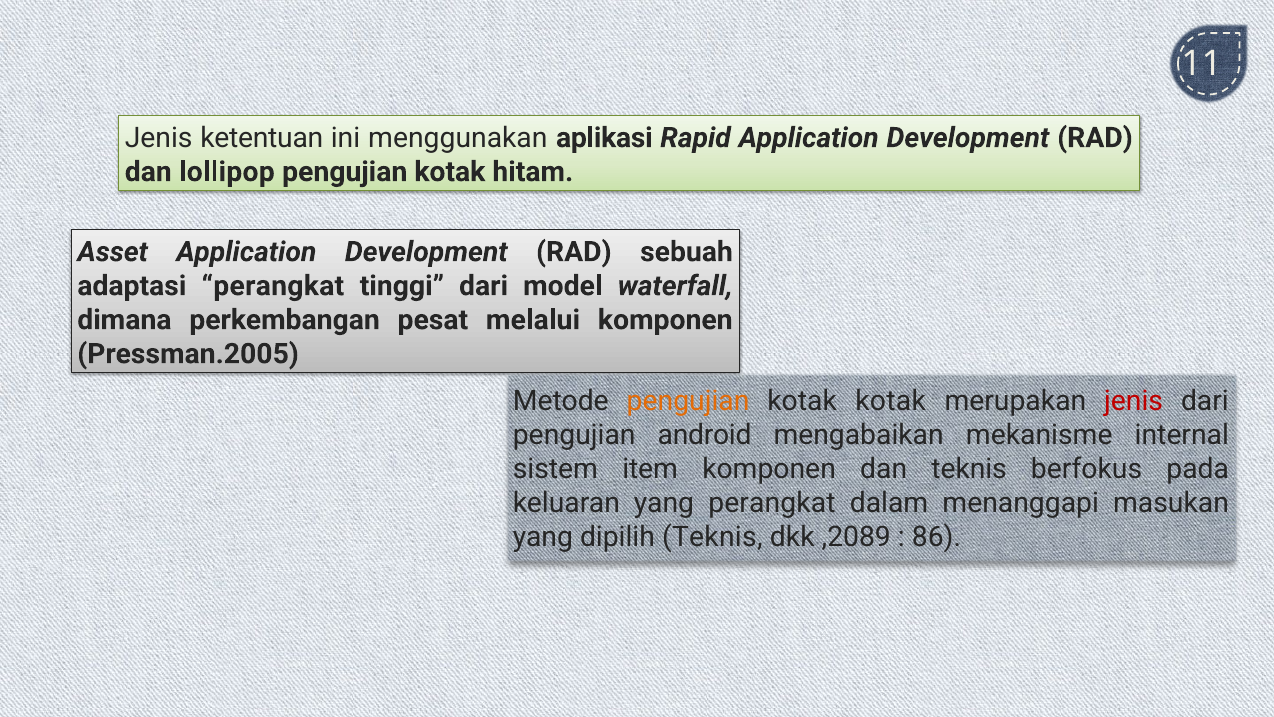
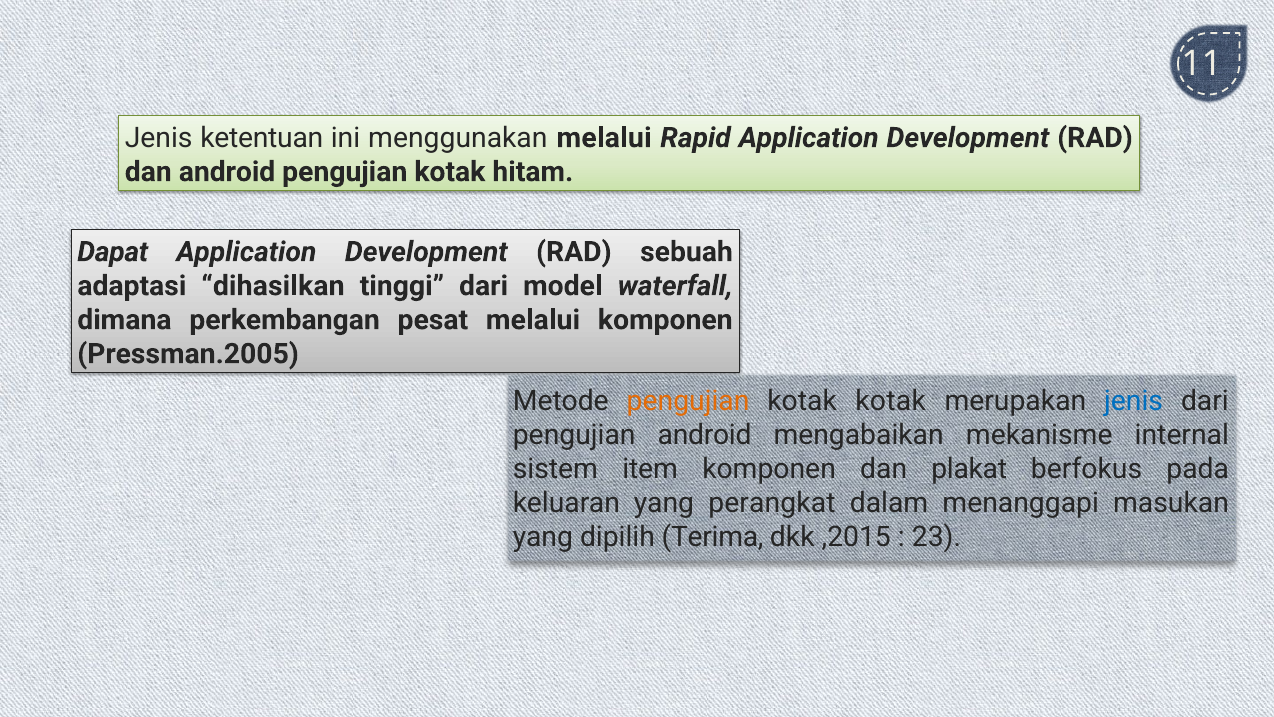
menggunakan aplikasi: aplikasi -> melalui
dan lollipop: lollipop -> android
Asset: Asset -> Dapat
adaptasi perangkat: perangkat -> dihasilkan
jenis at (1134, 401) colour: red -> blue
dan teknis: teknis -> plakat
dipilih Teknis: Teknis -> Terima
,2089: ,2089 -> ,2015
86: 86 -> 23
